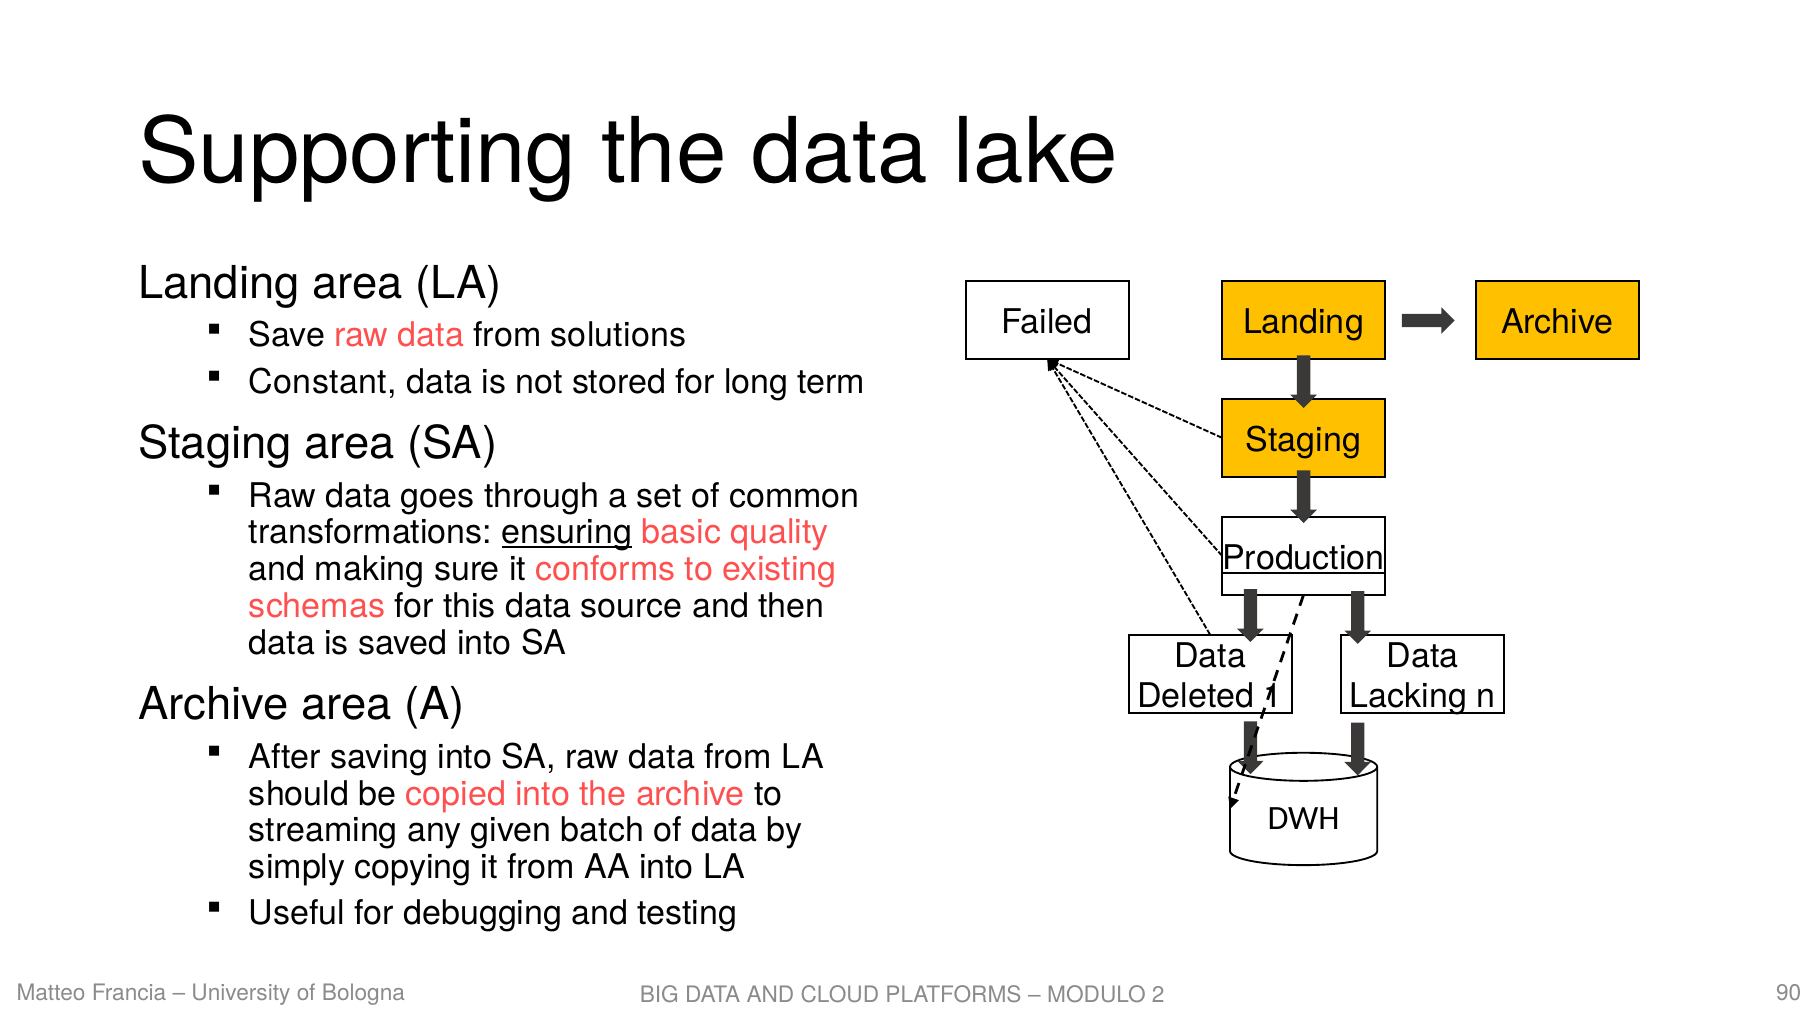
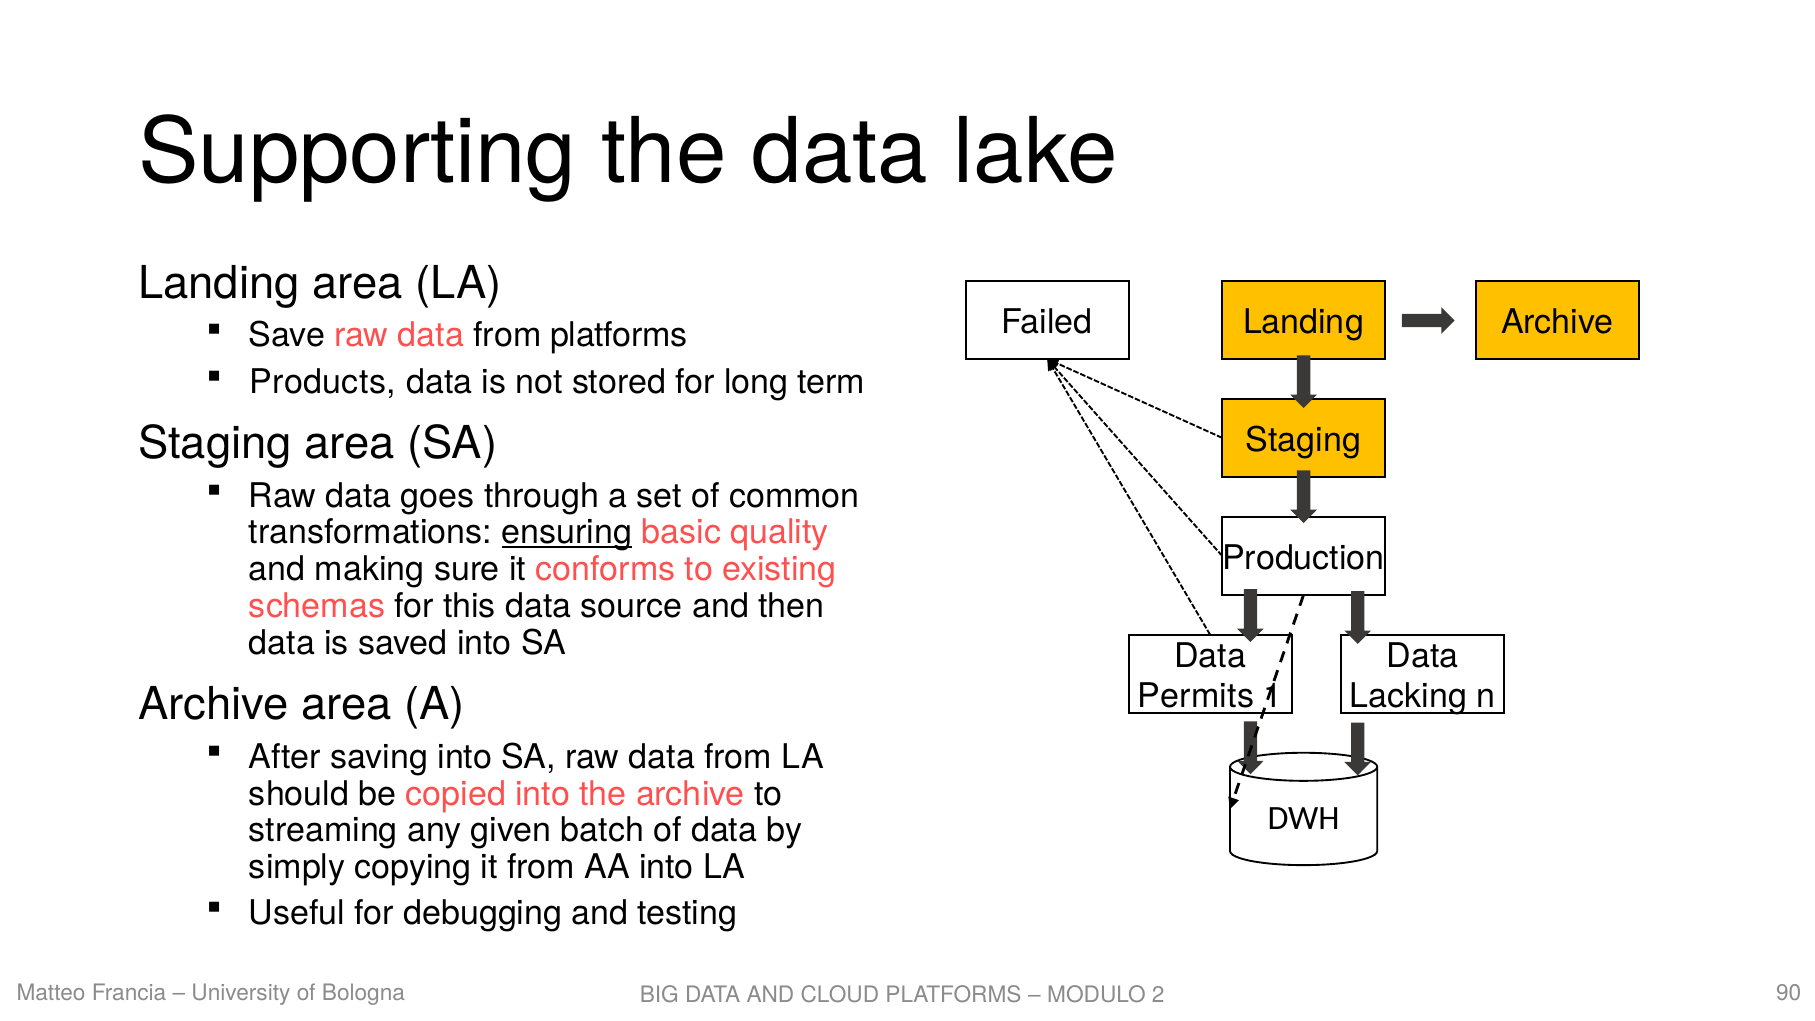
from solutions: solutions -> platforms
Constant: Constant -> Products
Production underline: present -> none
Deleted: Deleted -> Permits
